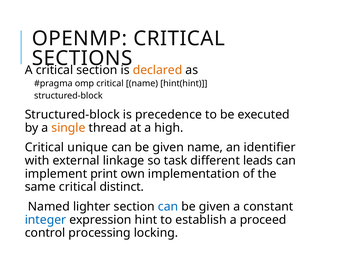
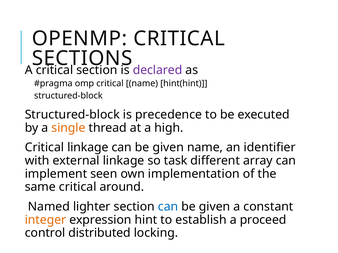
declared colour: orange -> purple
Critical unique: unique -> linkage
leads: leads -> array
print: print -> seen
distinct: distinct -> around
integer colour: blue -> orange
processing: processing -> distributed
